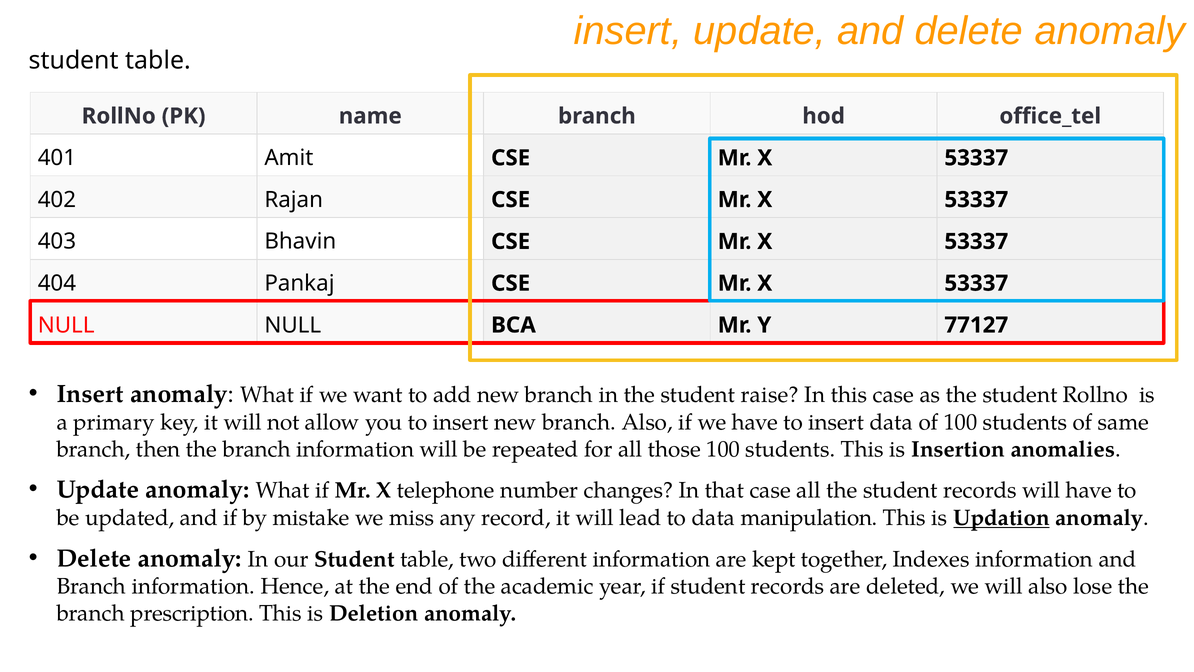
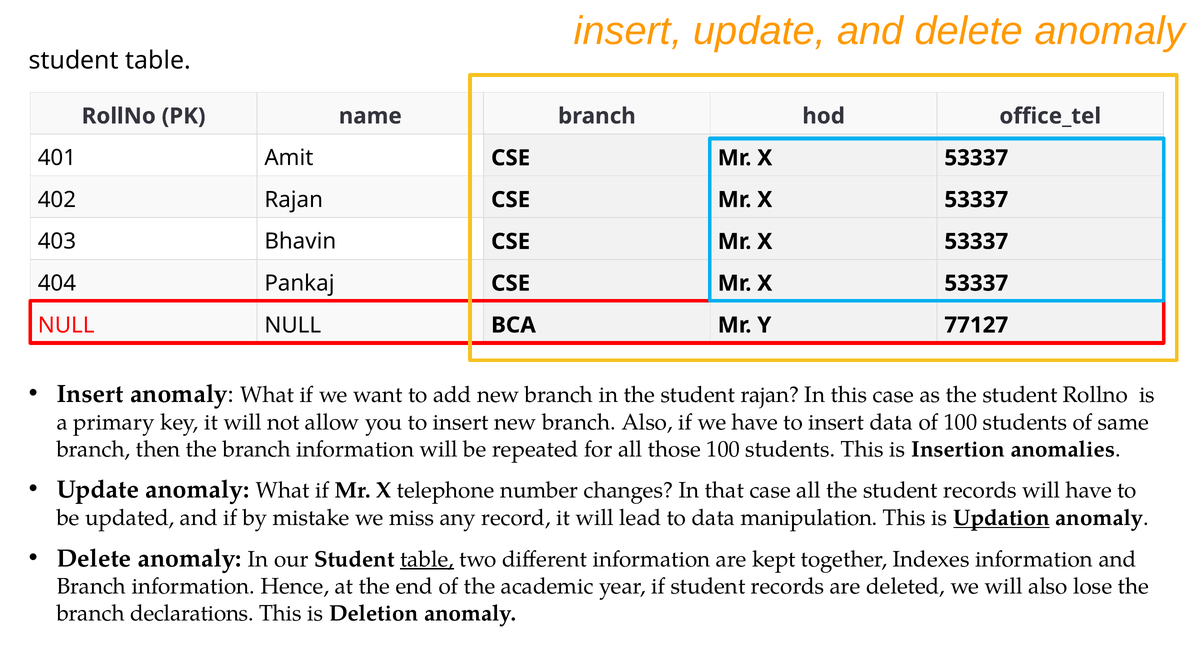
student raise: raise -> rajan
table at (427, 559) underline: none -> present
prescription: prescription -> declarations
